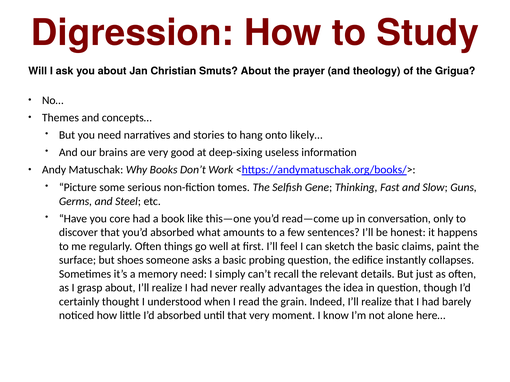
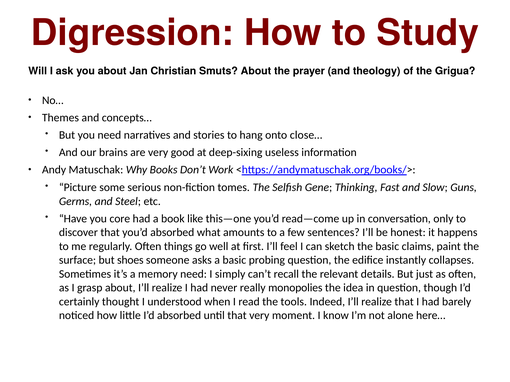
likely…: likely… -> close…
advantages: advantages -> monopolies
grain: grain -> tools
